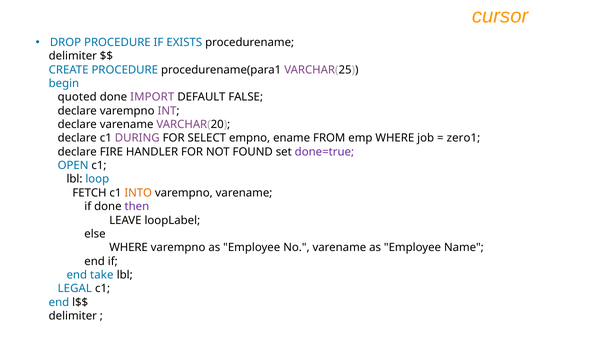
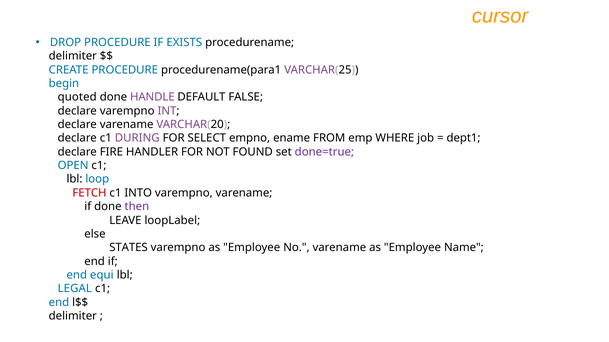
IMPORT: IMPORT -> HANDLE
zero1: zero1 -> dept1
FETCH colour: black -> red
INTO colour: orange -> black
WHERE at (129, 248): WHERE -> STATES
take: take -> equi
